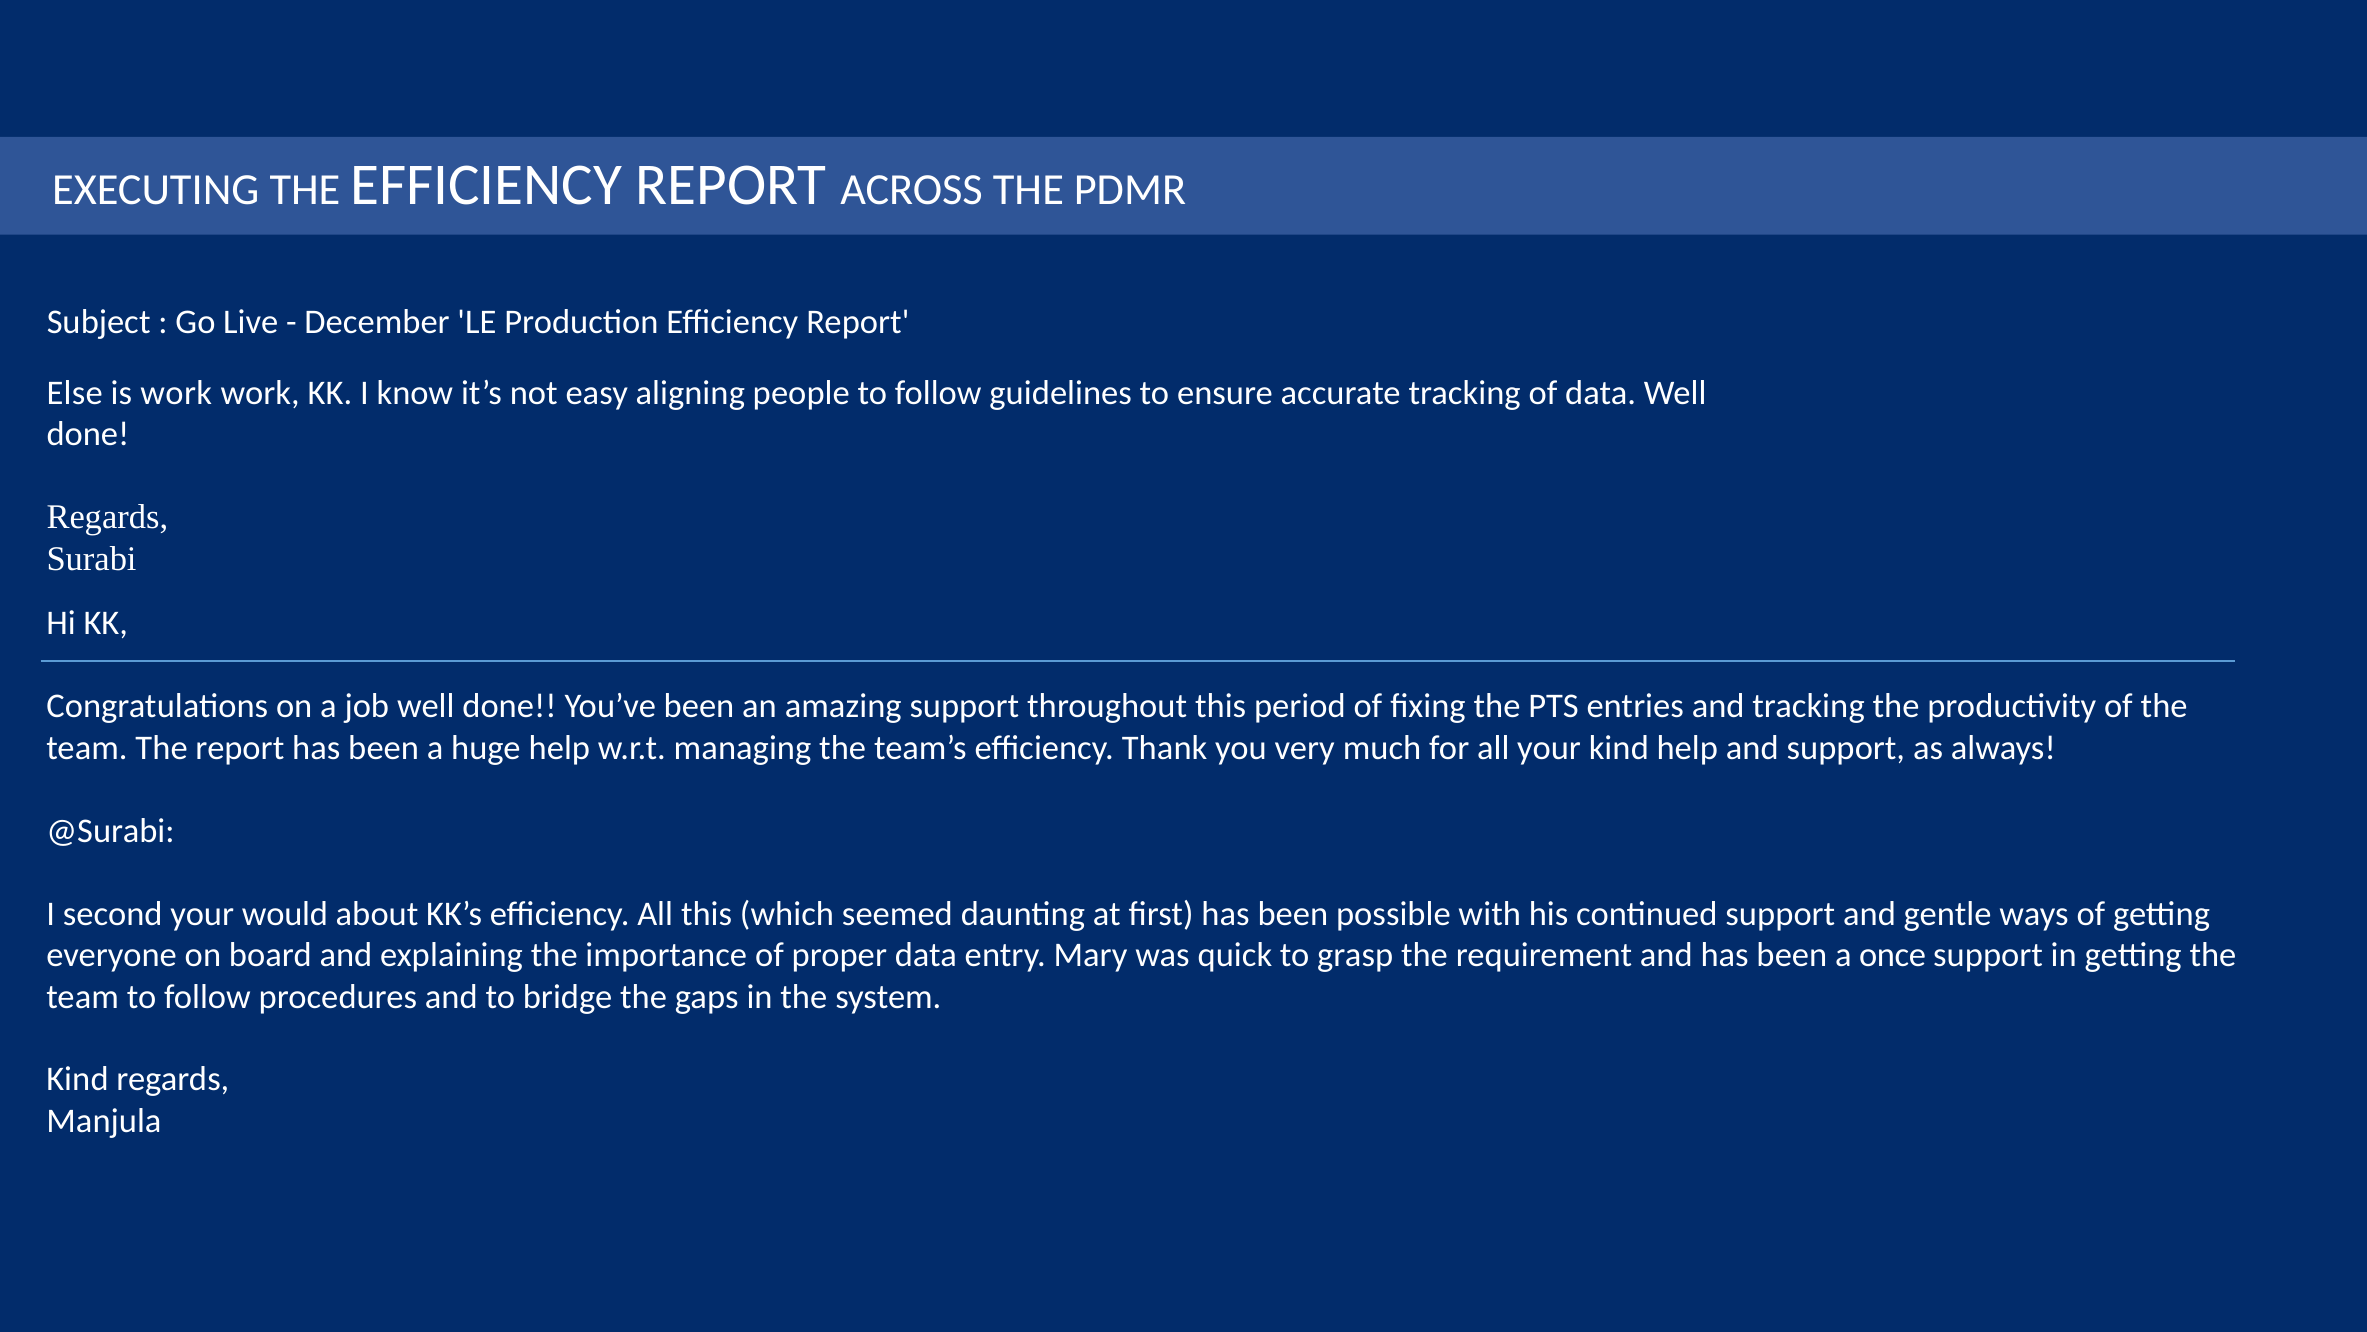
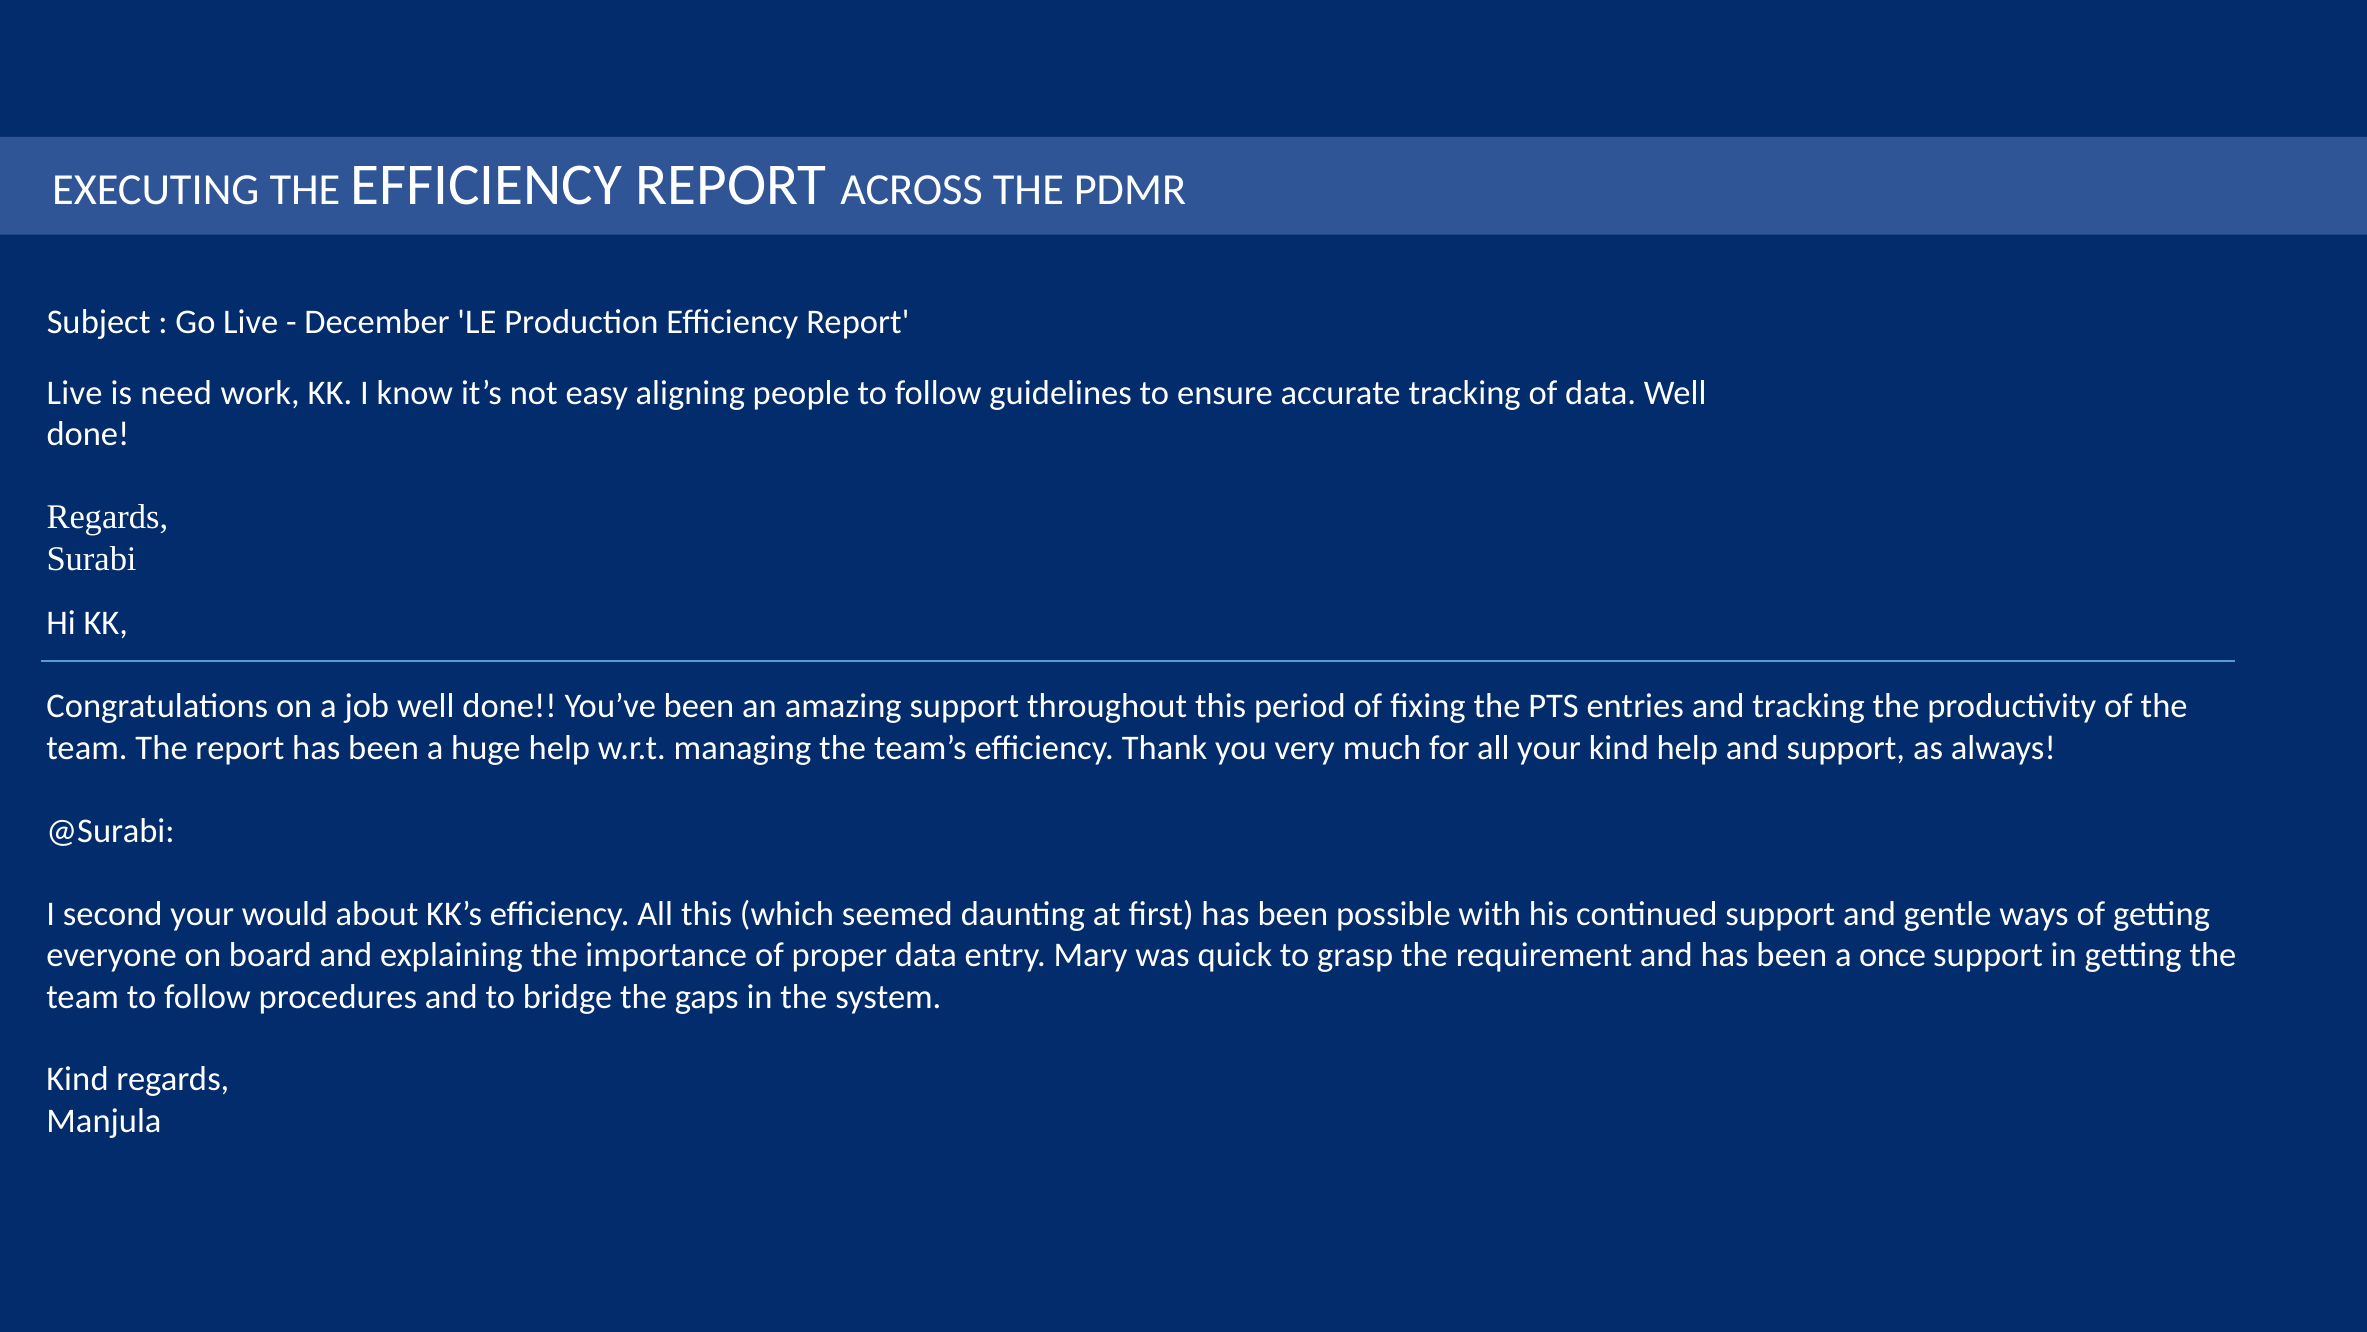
Else at (75, 393): Else -> Live
is work: work -> need
